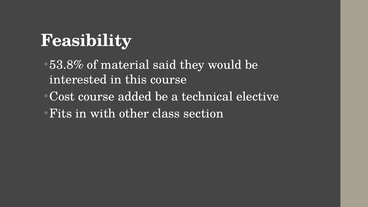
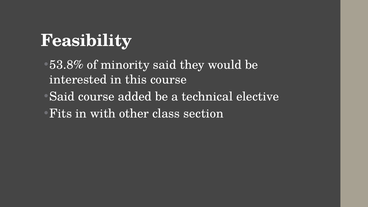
material: material -> minority
Cost at (62, 97): Cost -> Said
